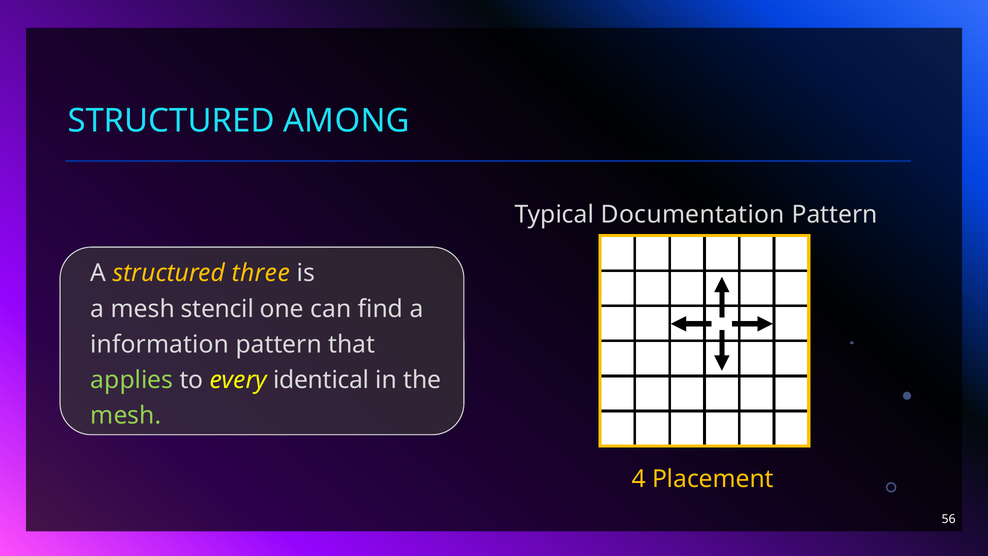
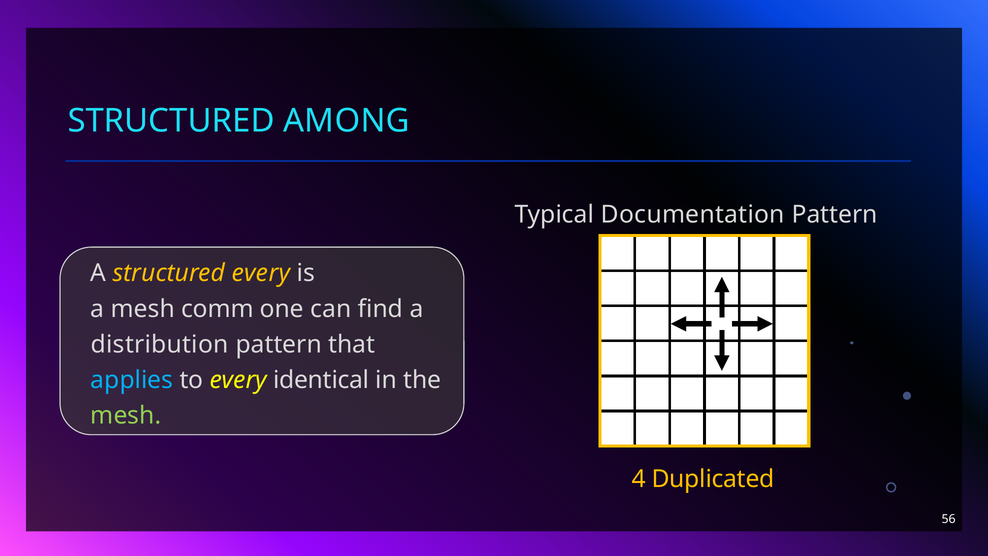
structured three: three -> every
stencil: stencil -> comm
information: information -> distribution
applies colour: light green -> light blue
Placement: Placement -> Duplicated
